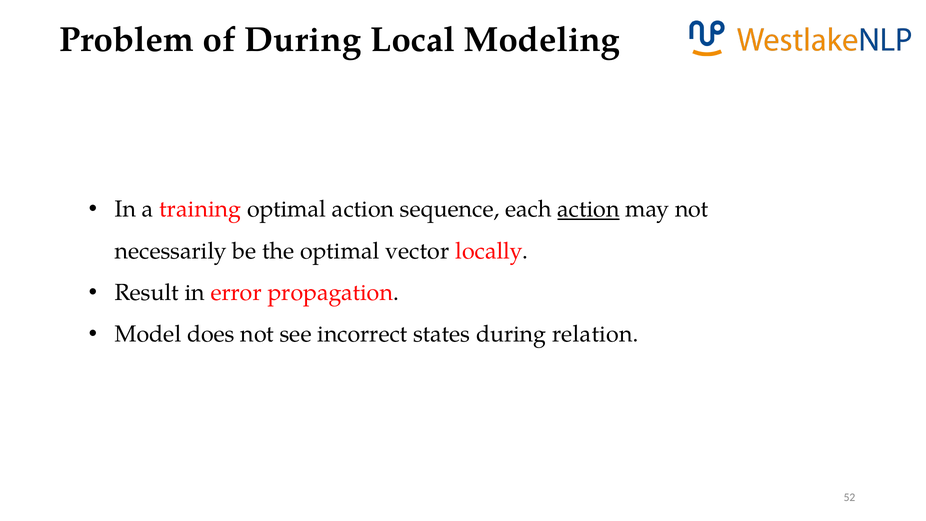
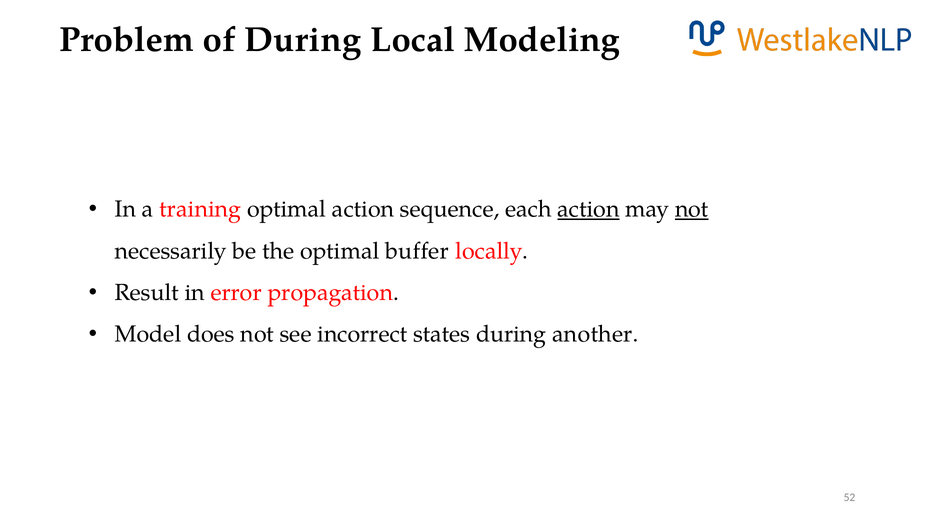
not at (692, 209) underline: none -> present
vector: vector -> buffer
relation: relation -> another
